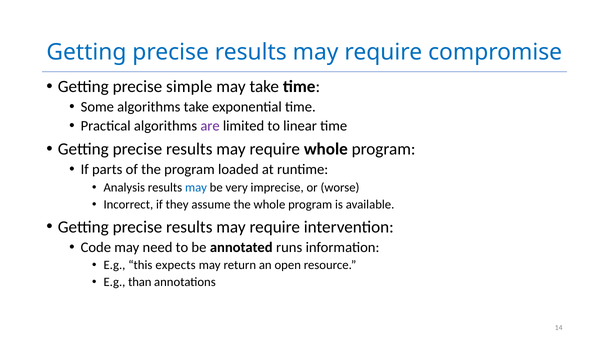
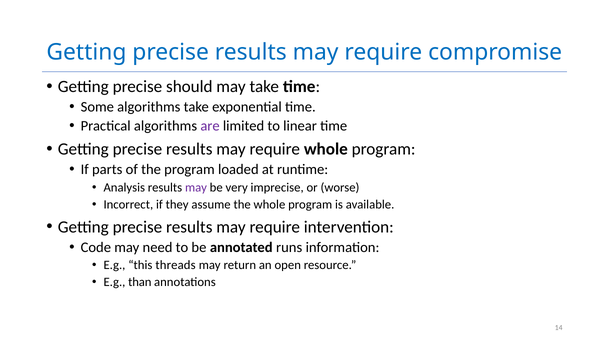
simple: simple -> should
may at (196, 187) colour: blue -> purple
expects: expects -> threads
